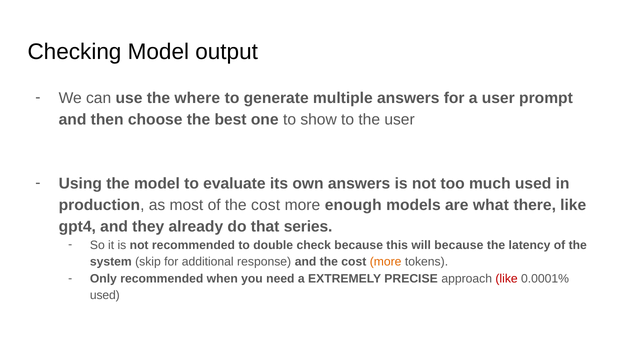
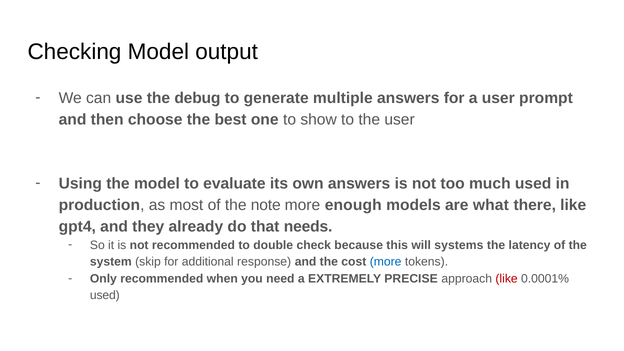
where: where -> debug
of the cost: cost -> note
series: series -> needs
will because: because -> systems
more at (386, 262) colour: orange -> blue
